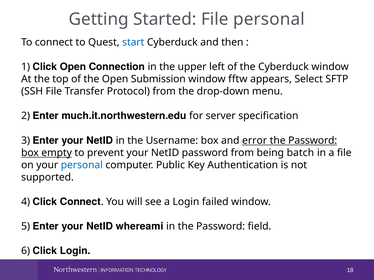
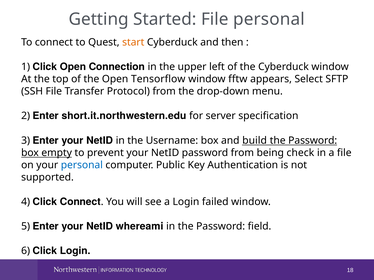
start colour: blue -> orange
Submission: Submission -> Tensorflow
much.it.northwestern.edu: much.it.northwestern.edu -> short.it.northwestern.edu
error: error -> build
batch: batch -> check
